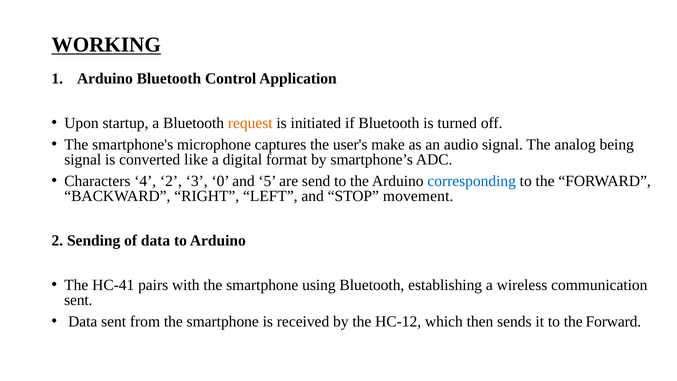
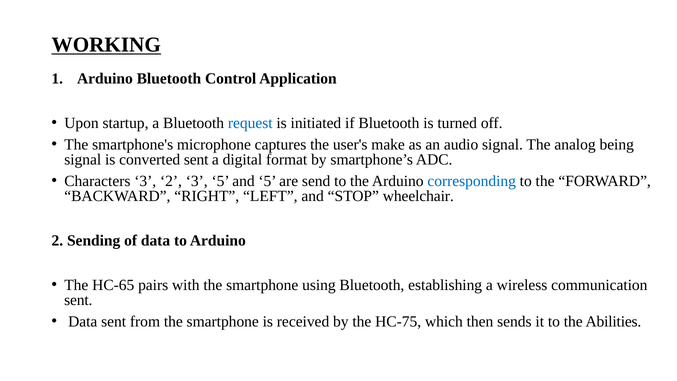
request colour: orange -> blue
converted like: like -> sent
Characters 4: 4 -> 3
3 0: 0 -> 5
movement: movement -> wheelchair
HC-41: HC-41 -> HC-65
HC-12: HC-12 -> HC-75
it to the Forward: Forward -> Abilities
